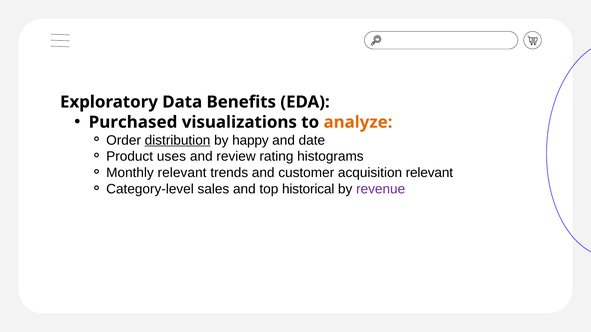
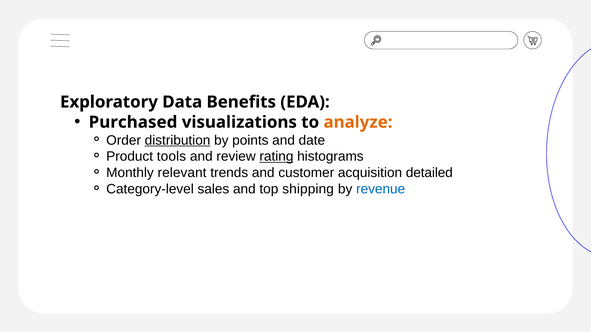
happy: happy -> points
uses: uses -> tools
rating underline: none -> present
acquisition relevant: relevant -> detailed
historical: historical -> shipping
revenue colour: purple -> blue
